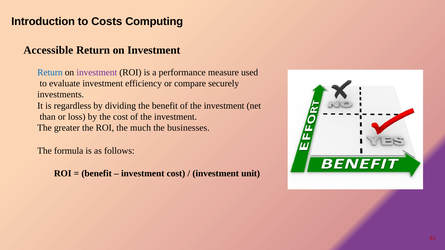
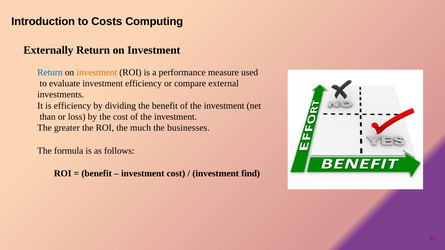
Accessible: Accessible -> Externally
investment at (97, 72) colour: purple -> orange
securely: securely -> external
is regardless: regardless -> efficiency
unit: unit -> find
